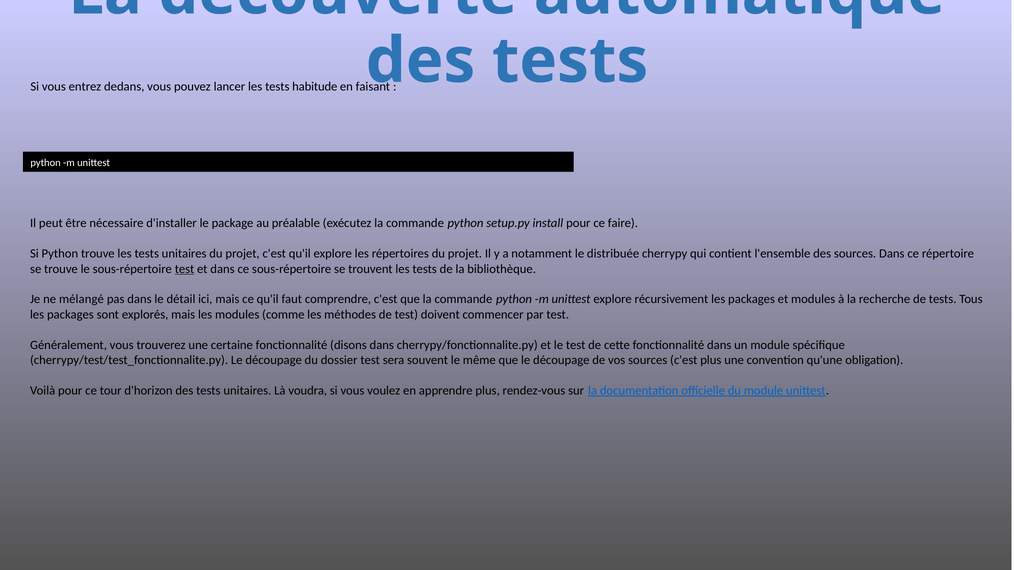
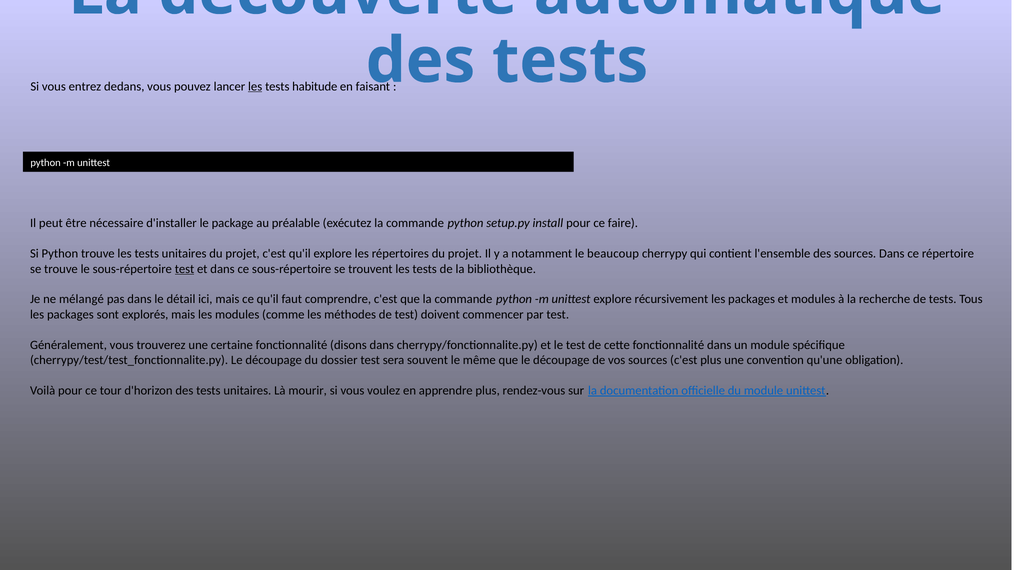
les at (255, 86) underline: none -> present
distribuée: distribuée -> beaucoup
voudra: voudra -> mourir
